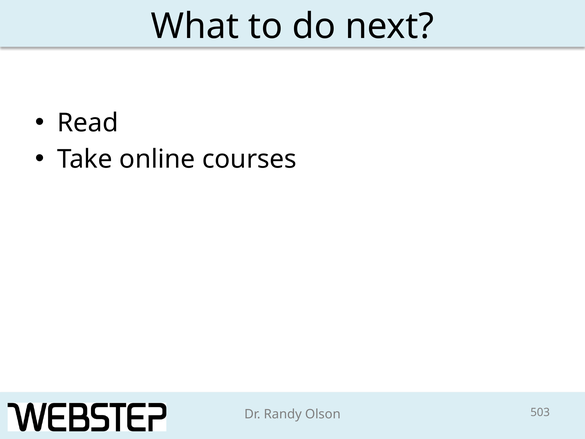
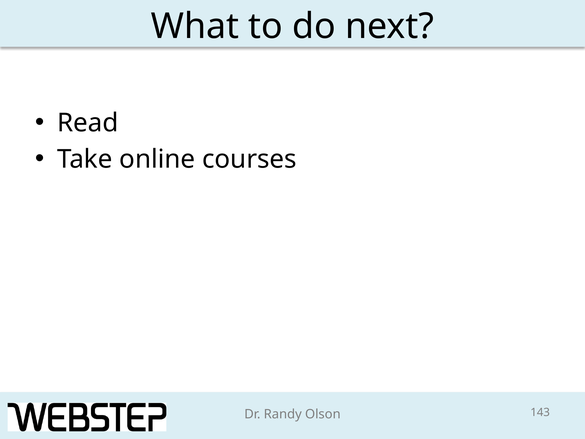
503: 503 -> 143
